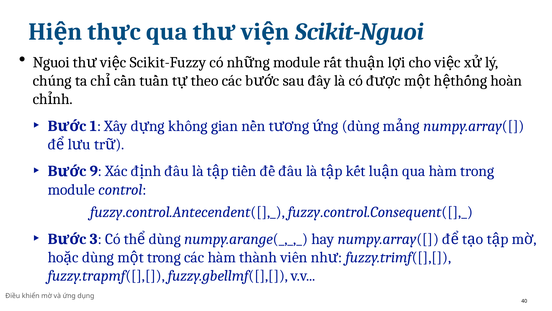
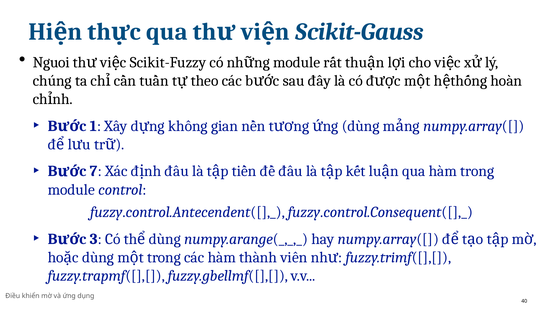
Scikit-Nguoi: Scikit-Nguoi -> Scikit-Gauss
9: 9 -> 7
